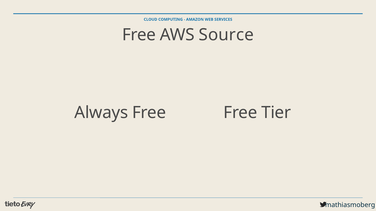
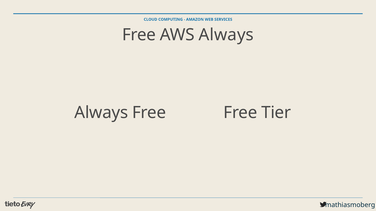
AWS Source: Source -> Always
